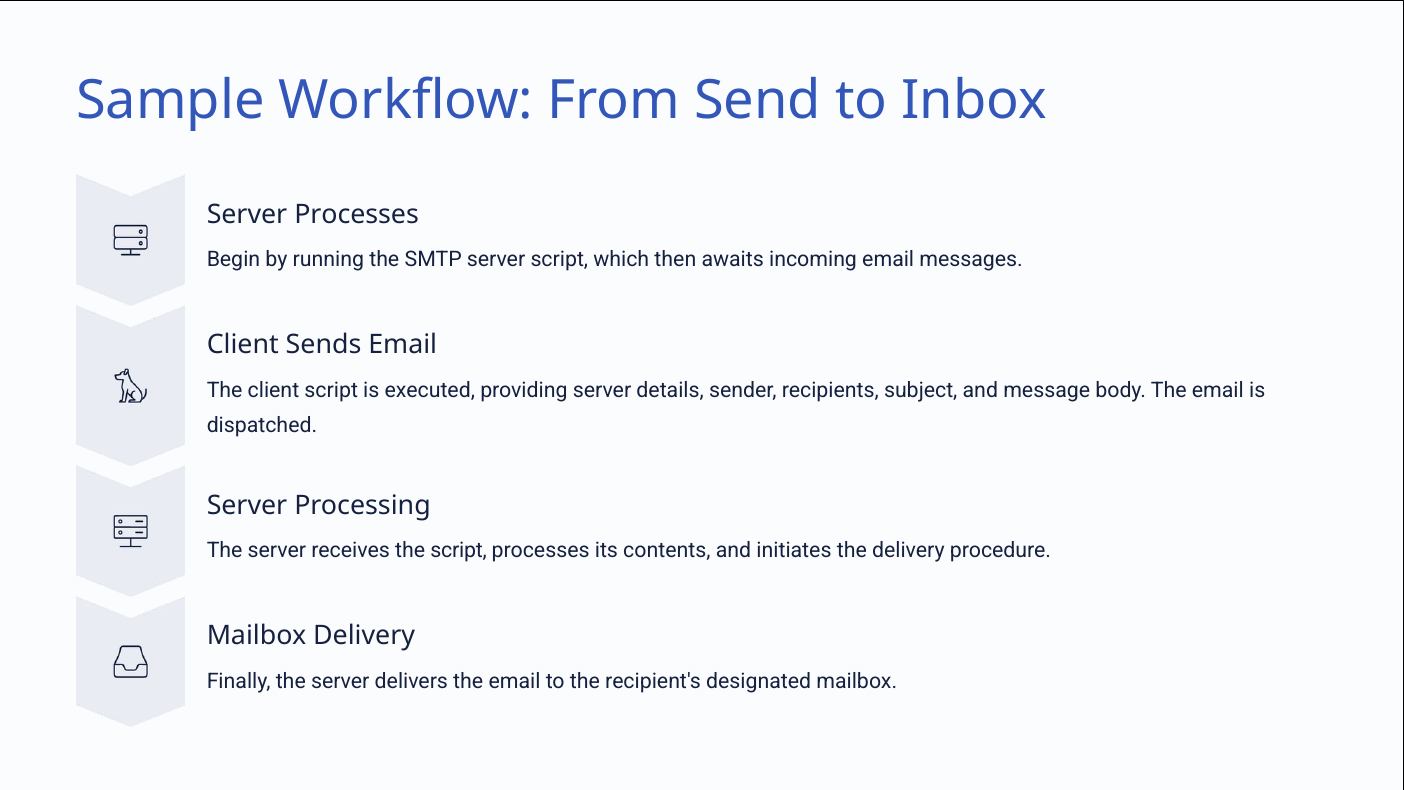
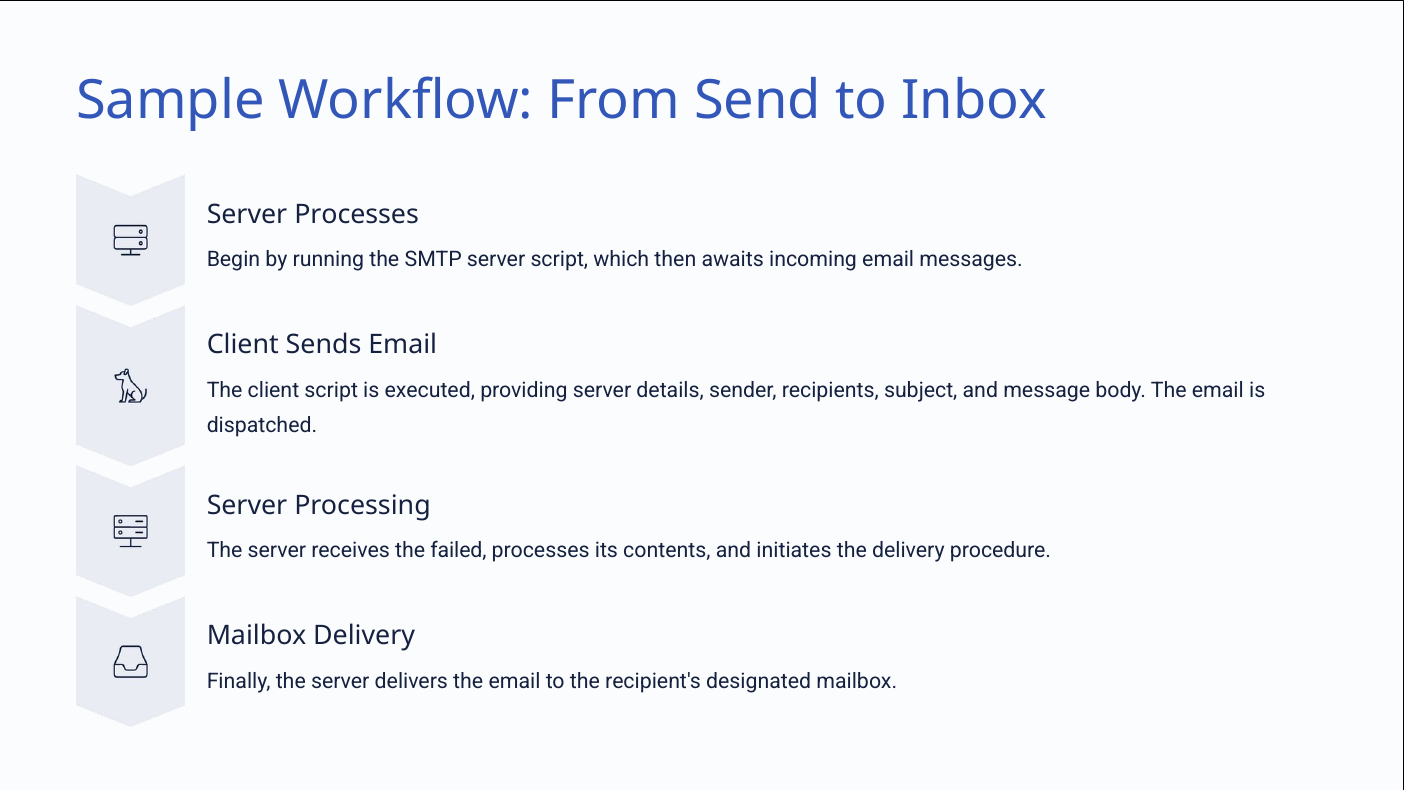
the script: script -> failed
